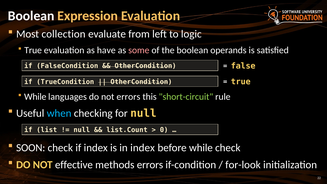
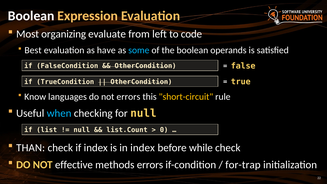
collection: collection -> organizing
logic: logic -> code
True at (33, 50): True -> Best
some colour: pink -> light blue
While at (35, 97): While -> Know
short-circuit colour: light green -> yellow
SOON: SOON -> THAN
for-look: for-look -> for-trap
